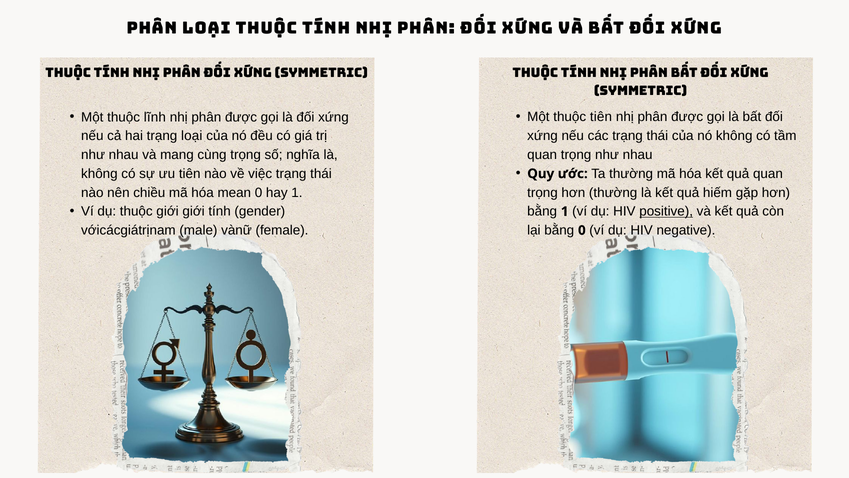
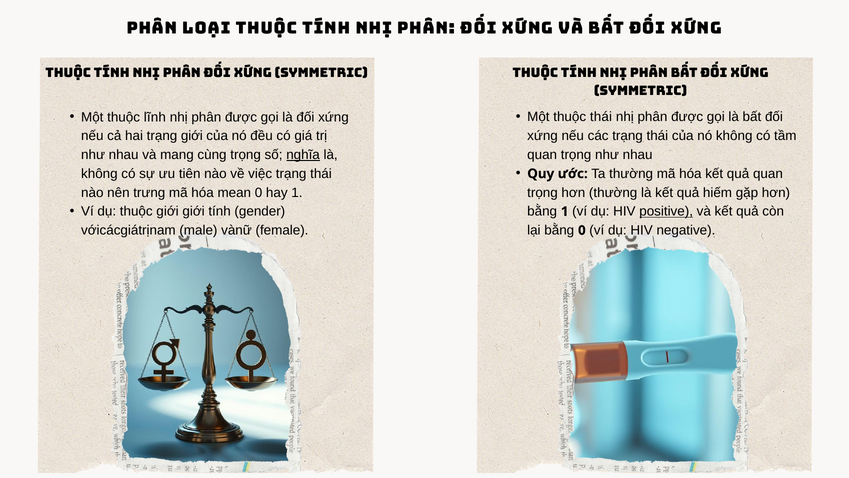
thuộc tiên: tiên -> thái
trạng loại: loại -> giới
nghĩa underline: none -> present
chiều: chiều -> trưng
